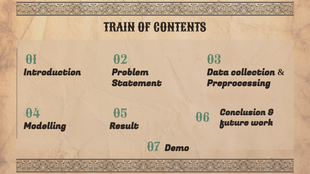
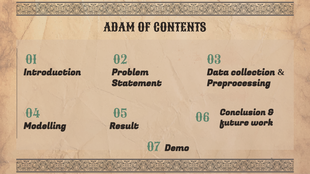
TRAIN: TRAIN -> ADAM
